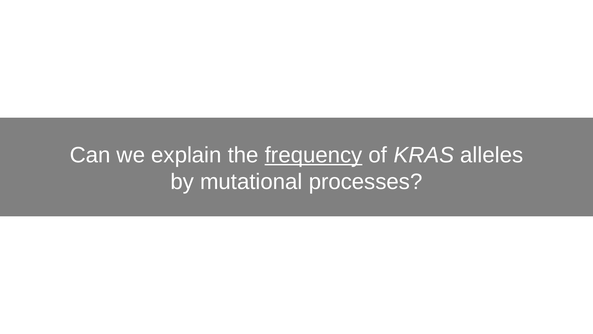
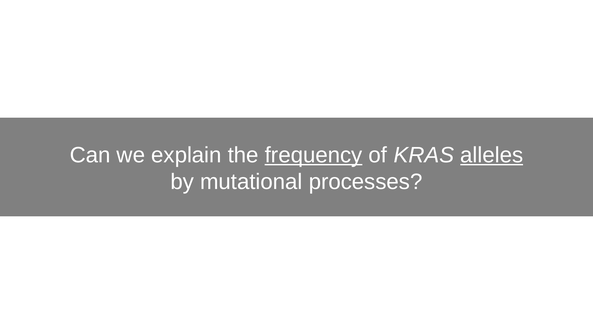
alleles underline: none -> present
